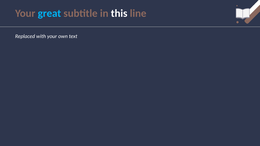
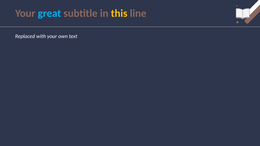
this colour: white -> yellow
